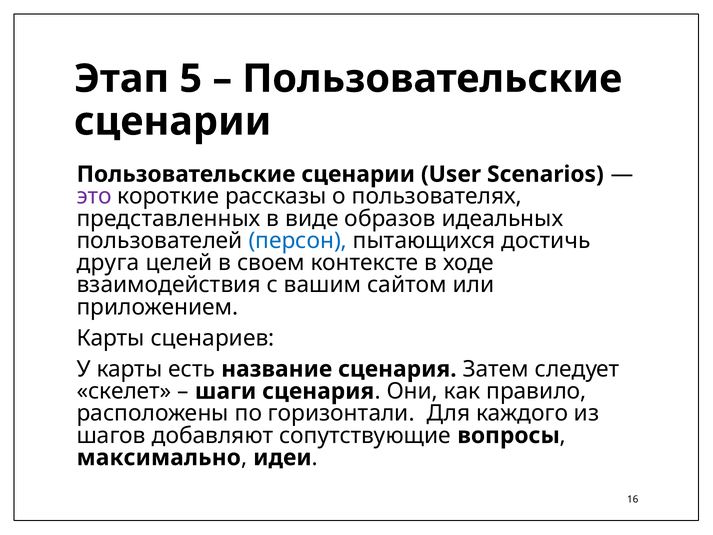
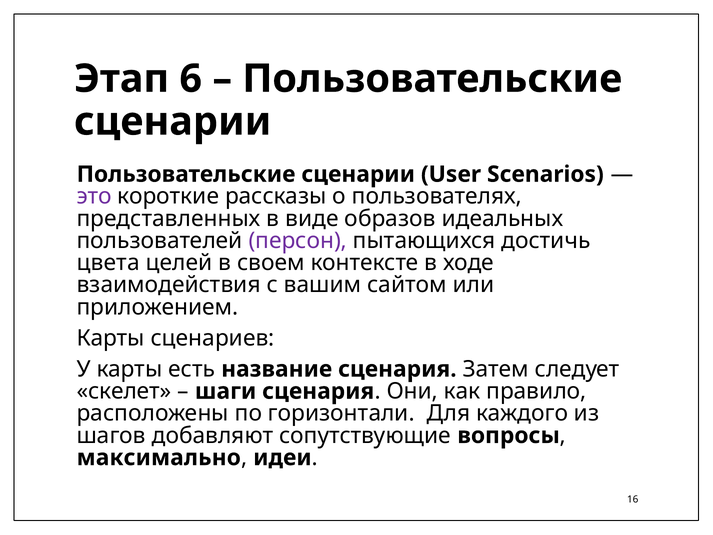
5: 5 -> 6
персон colour: blue -> purple
друга: друга -> цвета
